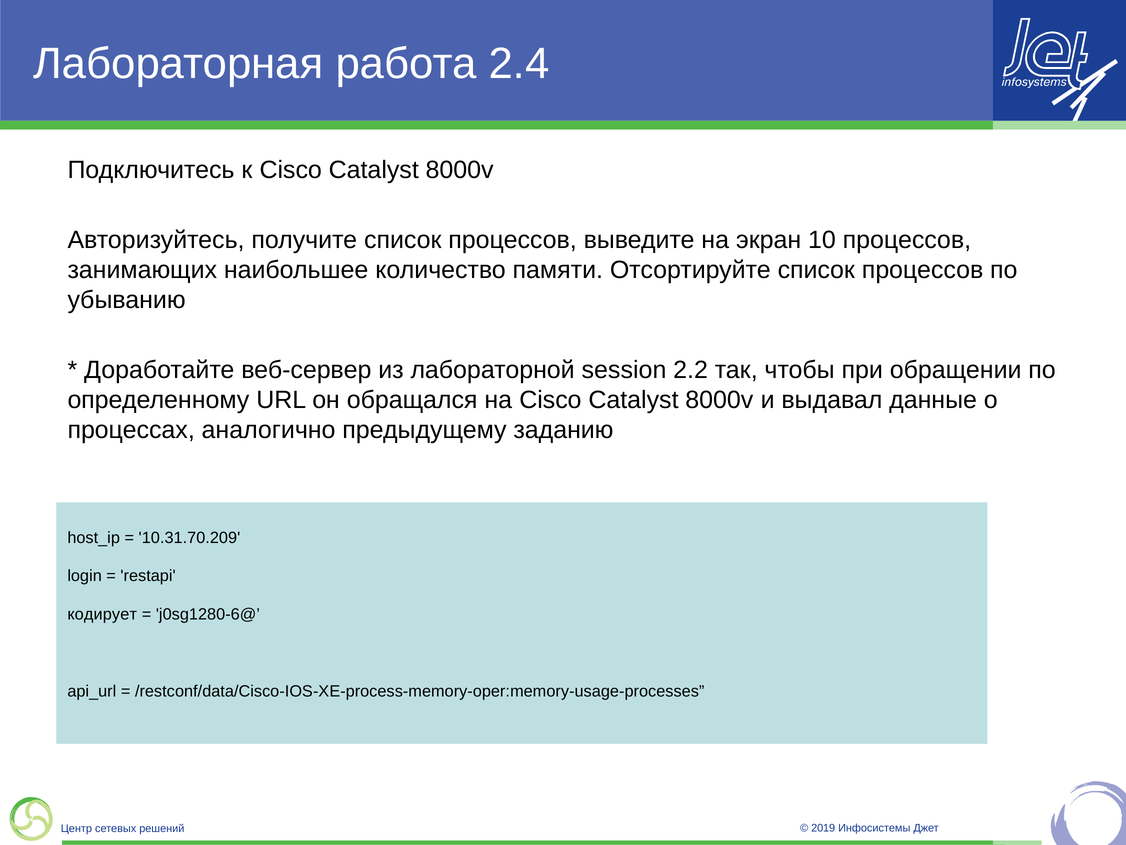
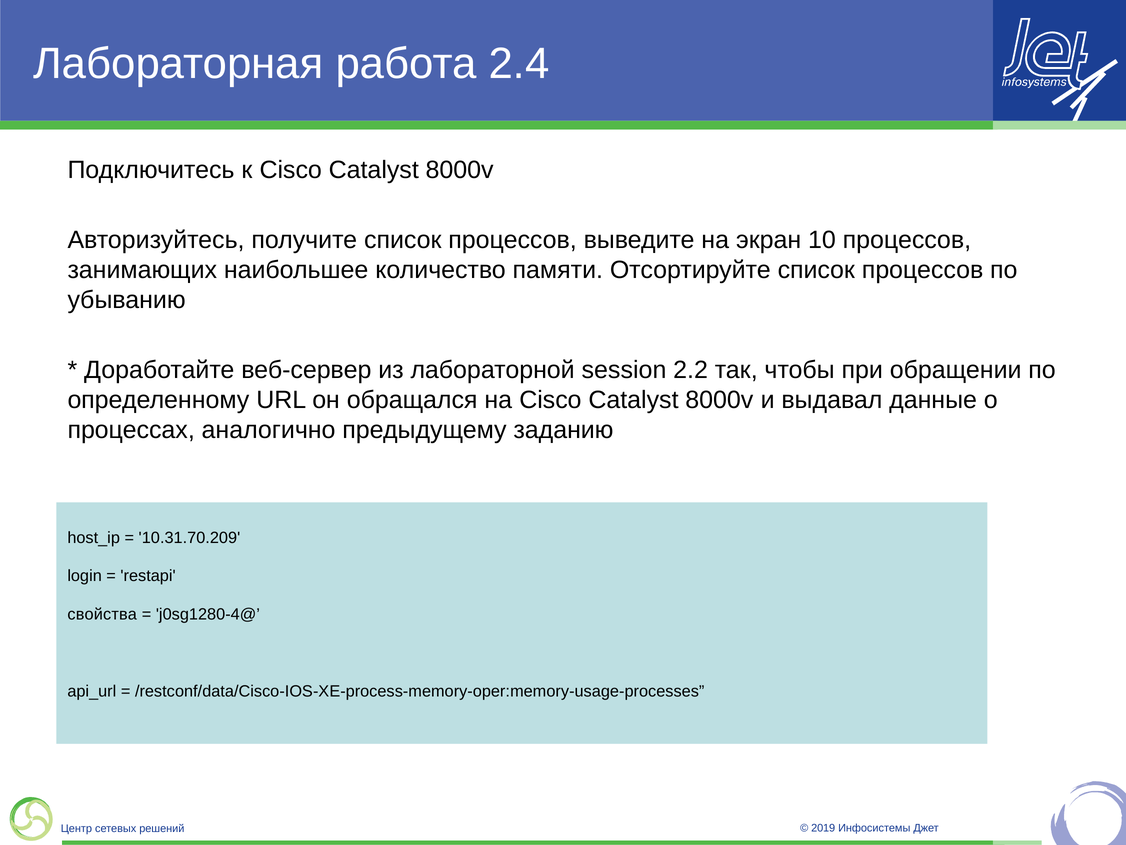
кодирует: кодирует -> свойства
j0sg1280-6@: j0sg1280-6@ -> j0sg1280-4@
